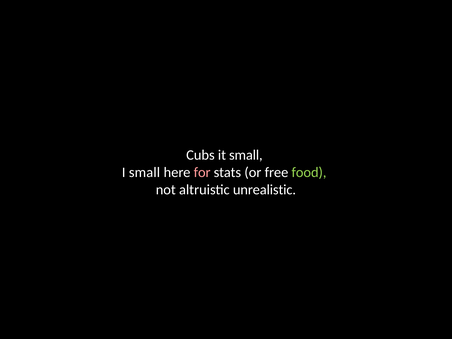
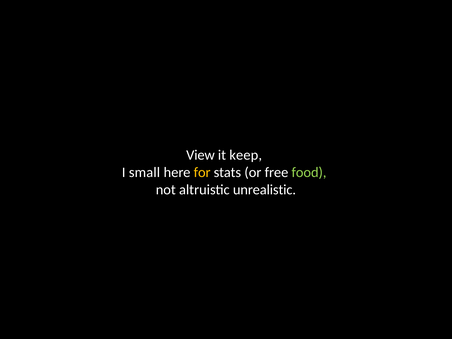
Cubs: Cubs -> View
it small: small -> keep
for colour: pink -> yellow
